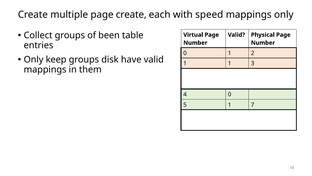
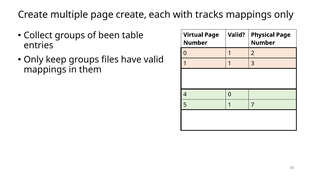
speed: speed -> tracks
disk: disk -> files
